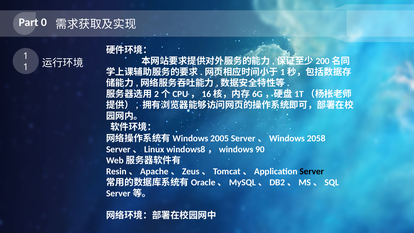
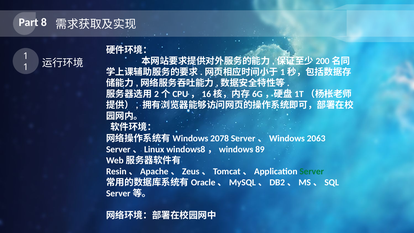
0: 0 -> 8
2005: 2005 -> 2078
2058: 2058 -> 2063
90: 90 -> 89
Server at (312, 171) colour: black -> green
